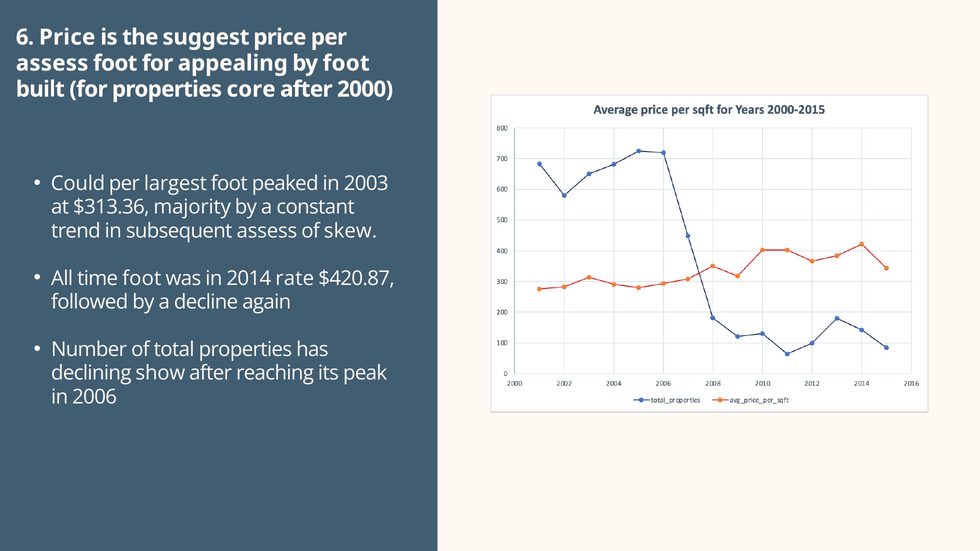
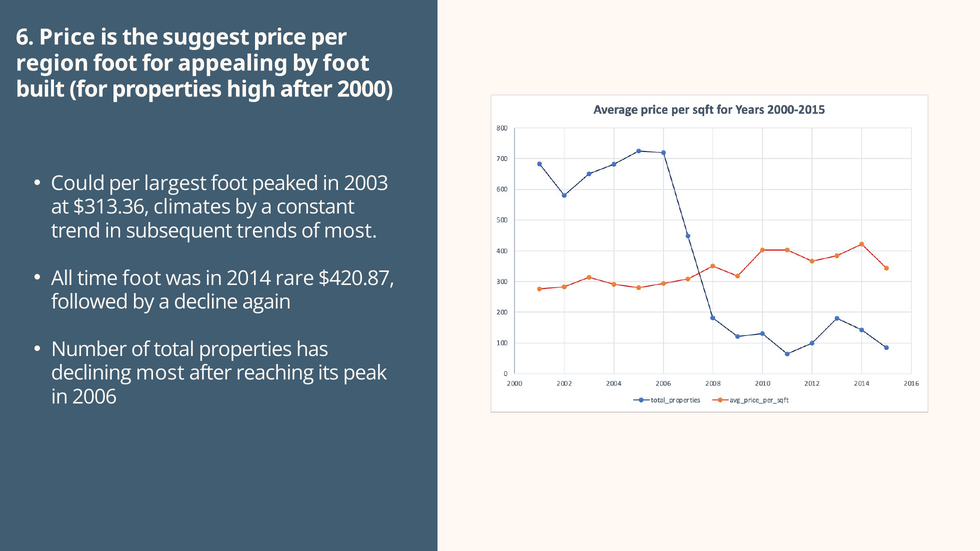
assess at (52, 63): assess -> region
core: core -> high
majority: majority -> climates
subsequent assess: assess -> trends
of skew: skew -> most
rate: rate -> rare
declining show: show -> most
